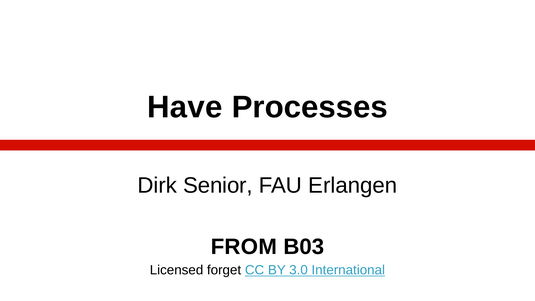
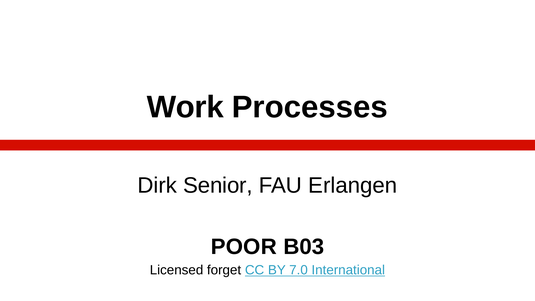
Have: Have -> Work
FROM: FROM -> POOR
3.0: 3.0 -> 7.0
